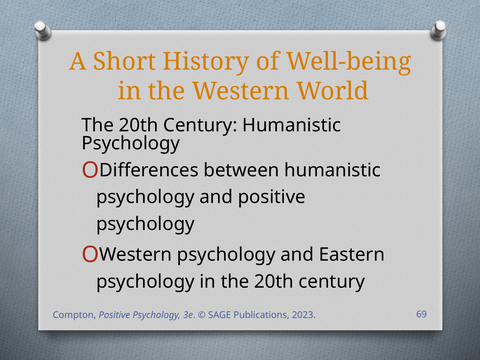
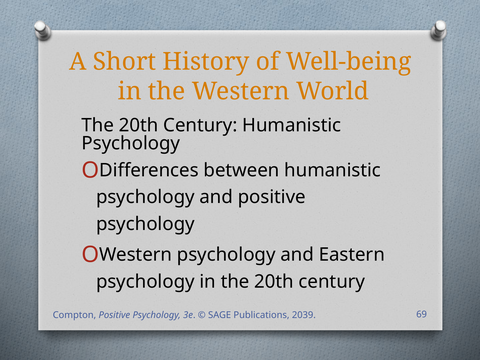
2023: 2023 -> 2039
